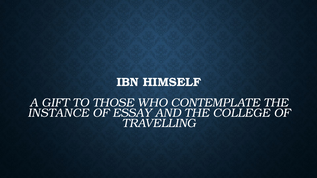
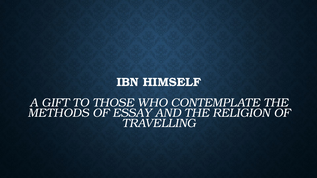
INSTANCE: INSTANCE -> METHODS
COLLEGE: COLLEGE -> RELIGION
